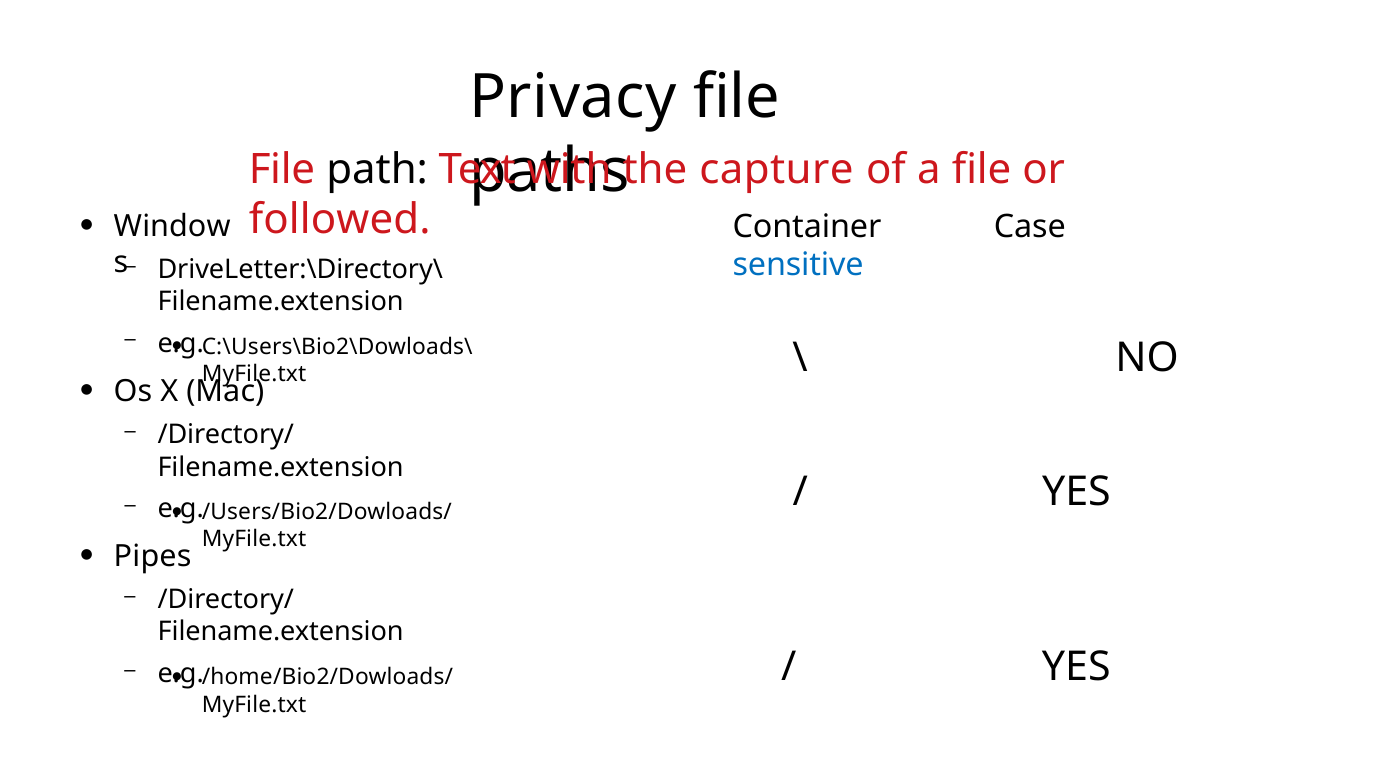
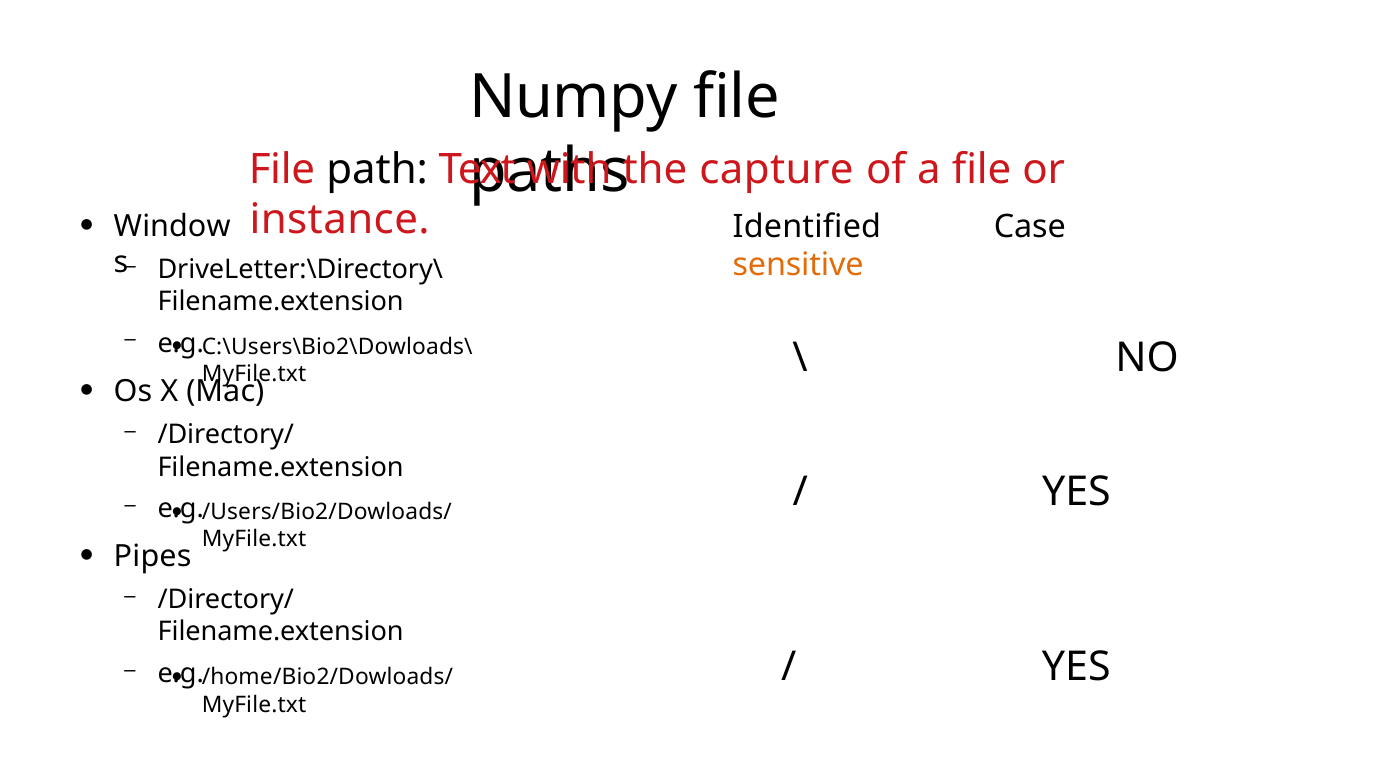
Privacy: Privacy -> Numpy
followed: followed -> instance
Container: Container -> Identified
sensitive colour: blue -> orange
